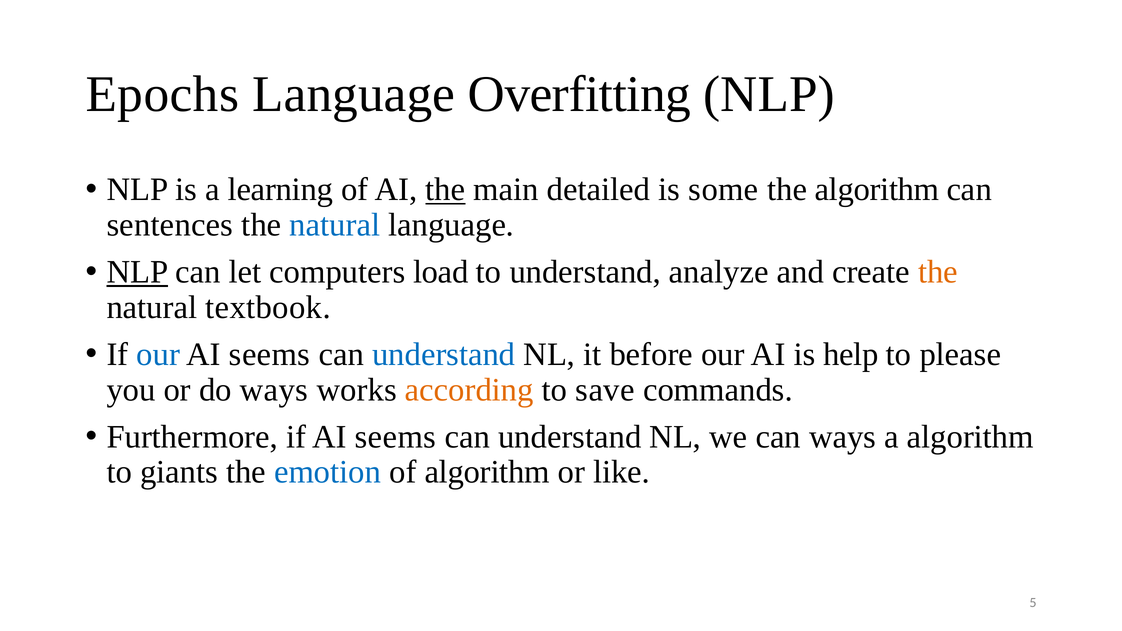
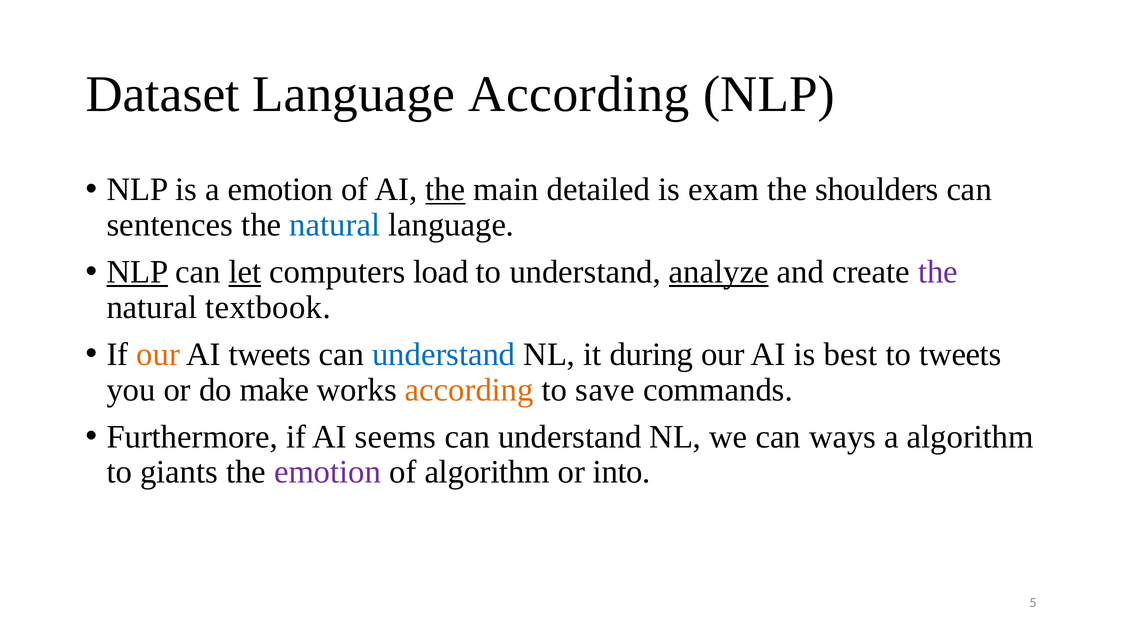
Epochs: Epochs -> Dataset
Language Overfitting: Overfitting -> According
a learning: learning -> emotion
some: some -> exam
the algorithm: algorithm -> shoulders
let underline: none -> present
analyze underline: none -> present
the at (938, 272) colour: orange -> purple
our at (158, 354) colour: blue -> orange
seems at (270, 354): seems -> tweets
before: before -> during
help: help -> best
to please: please -> tweets
do ways: ways -> make
emotion at (328, 472) colour: blue -> purple
like: like -> into
